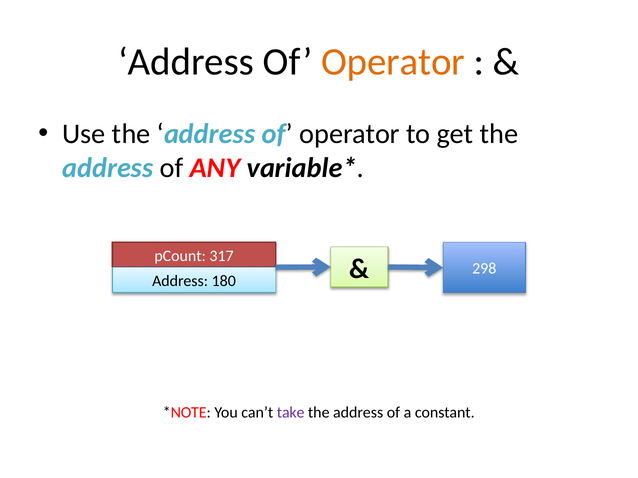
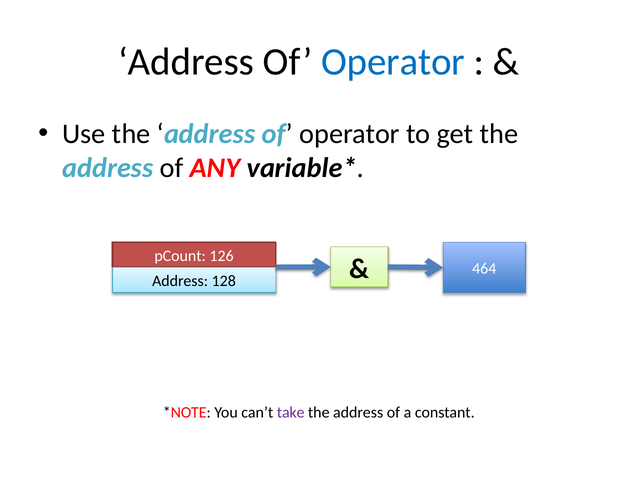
Operator at (393, 62) colour: orange -> blue
317: 317 -> 126
180: 180 -> 128
298: 298 -> 464
